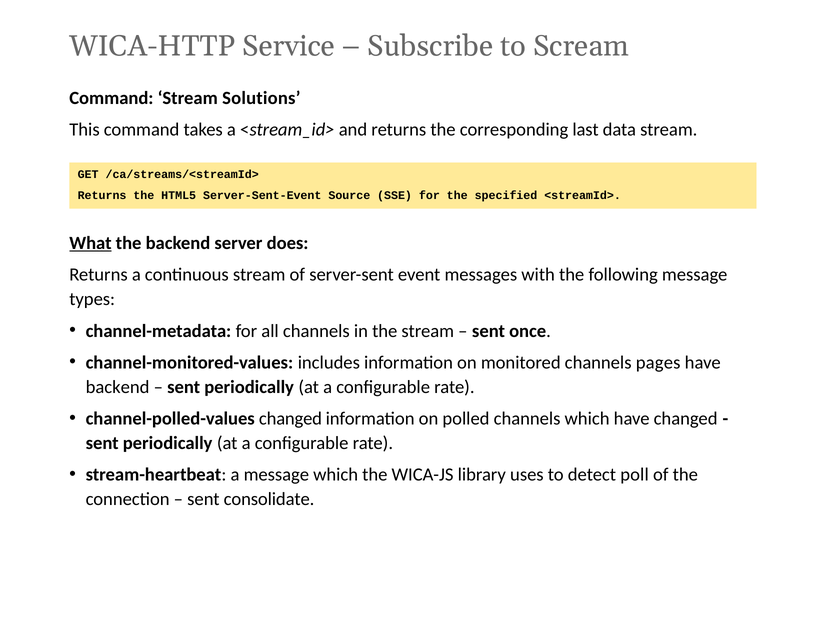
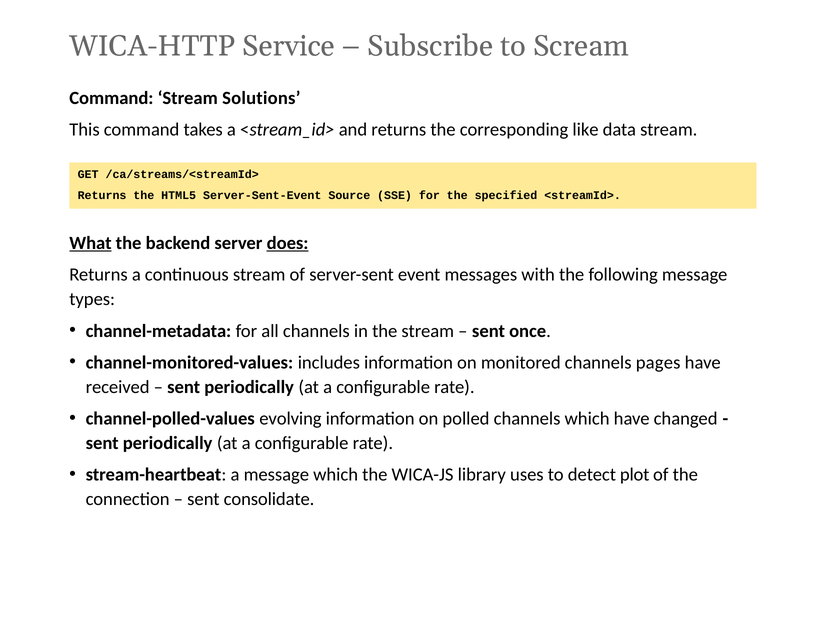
last: last -> like
does underline: none -> present
backend at (118, 387): backend -> received
channel-polled-values changed: changed -> evolving
poll: poll -> plot
